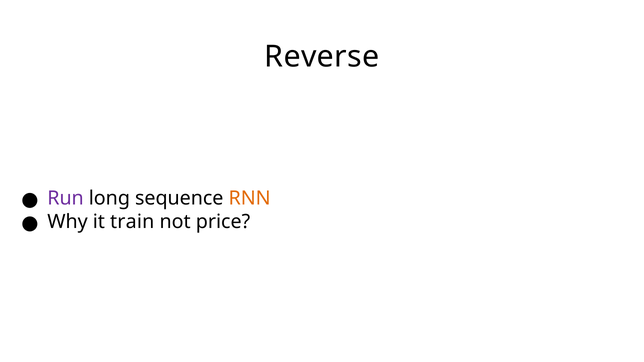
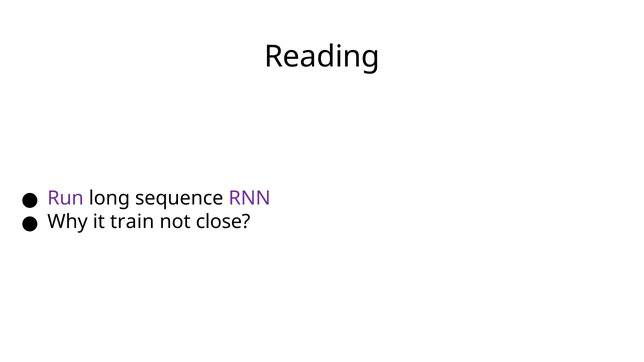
Reverse: Reverse -> Reading
RNN colour: orange -> purple
price: price -> close
